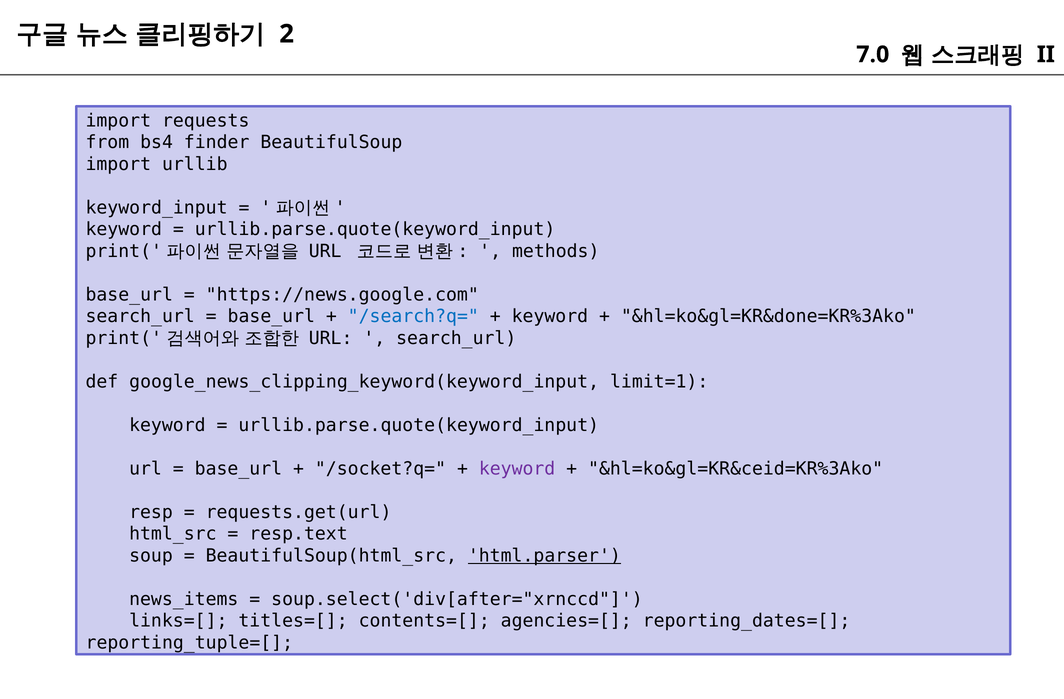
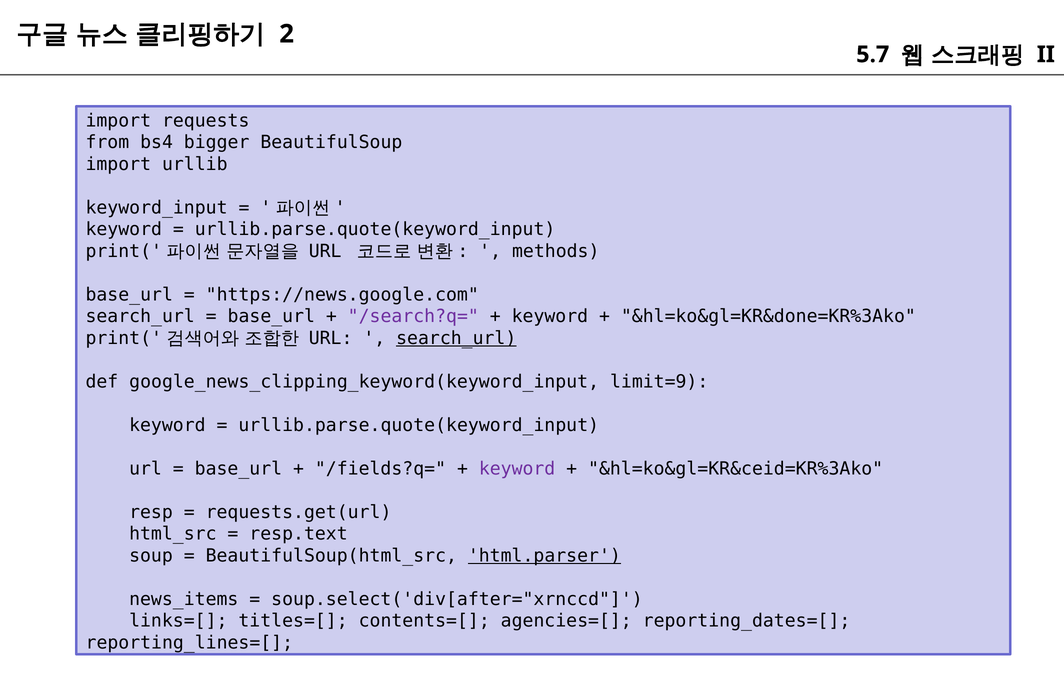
7.0: 7.0 -> 5.7
finder: finder -> bigger
/search?q= colour: blue -> purple
search_url at (456, 338) underline: none -> present
limit=1: limit=1 -> limit=9
/socket?q=: /socket?q= -> /fields?q=
reporting_tuple=[: reporting_tuple=[ -> reporting_lines=[
